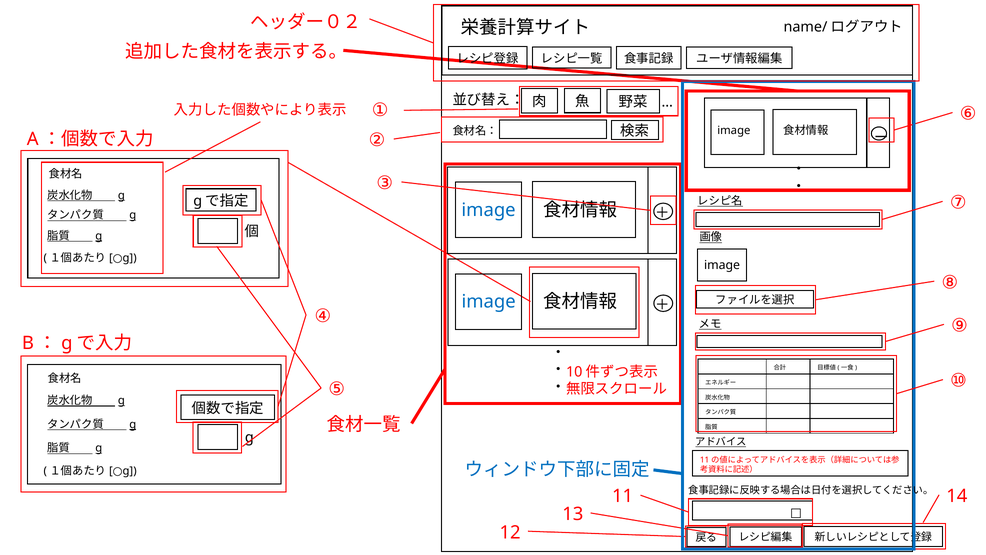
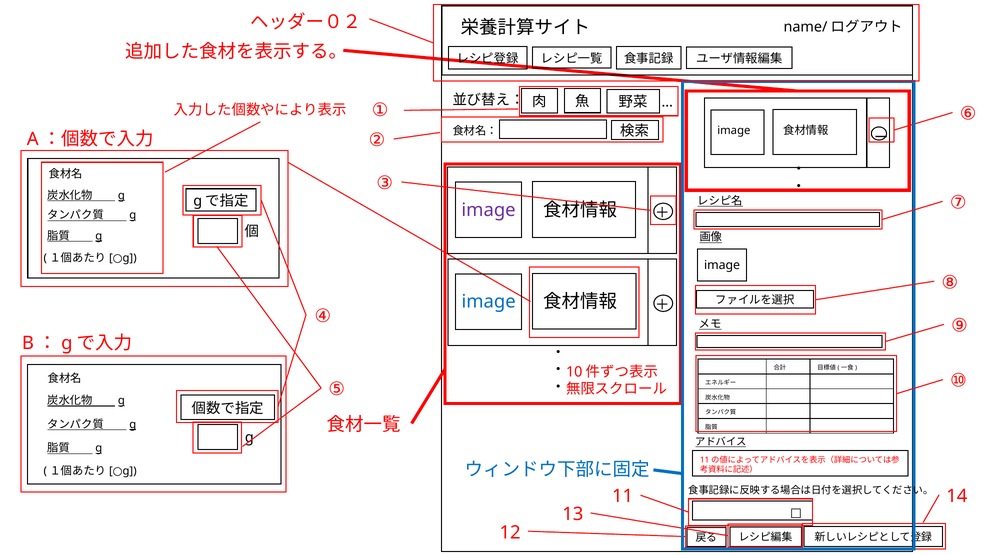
image at (489, 210) colour: blue -> purple
